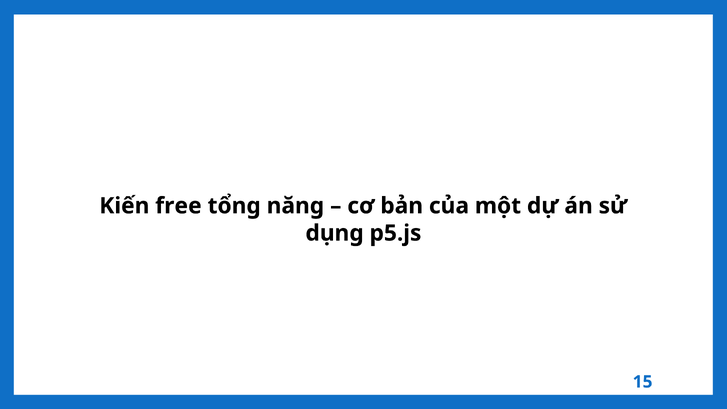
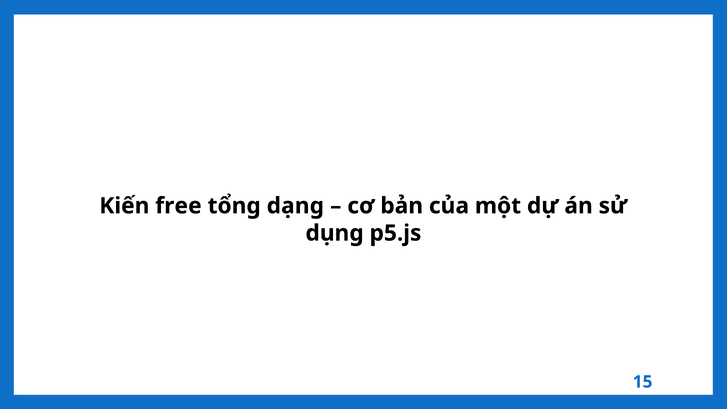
năng: năng -> dạng
